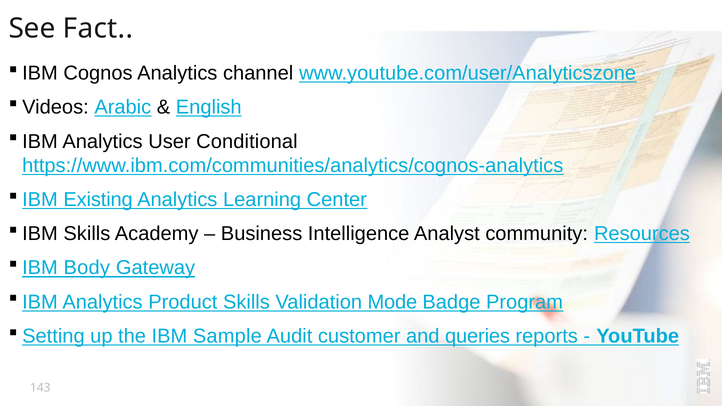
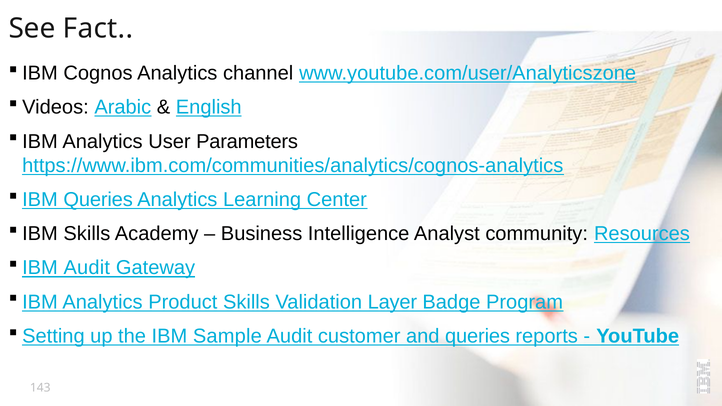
Conditional: Conditional -> Parameters
Existing at (98, 200): Existing -> Queries
Body at (87, 268): Body -> Audit
Mode: Mode -> Layer
